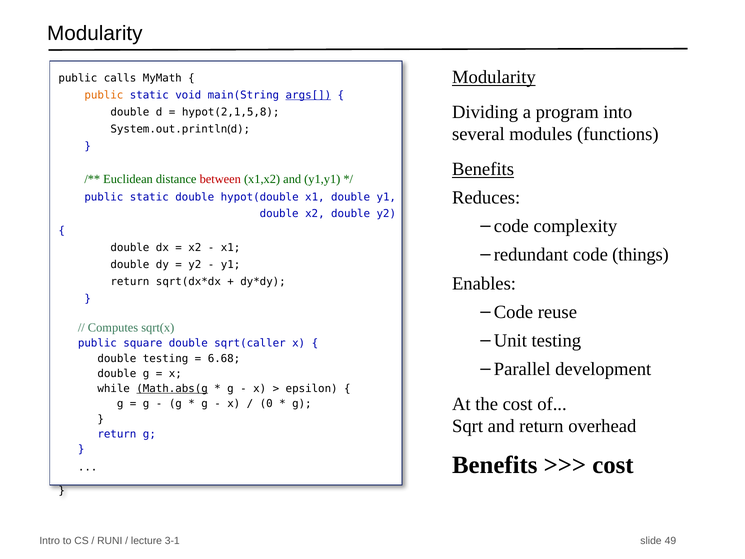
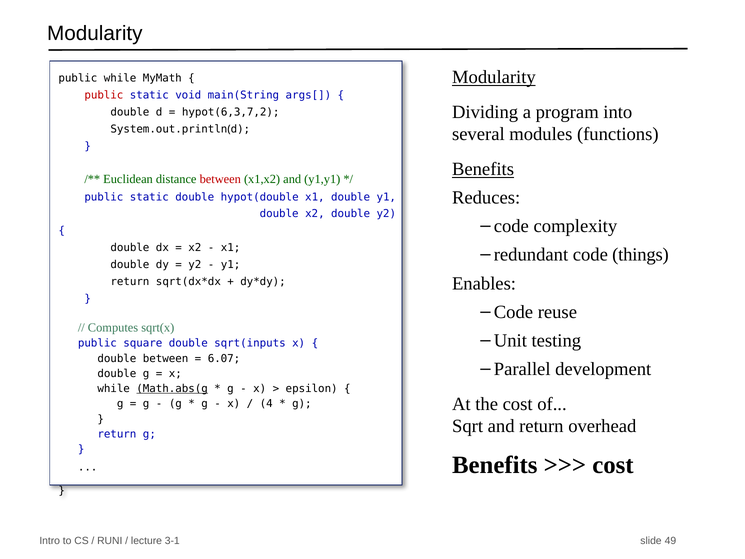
public calls: calls -> while
public at (104, 95) colour: orange -> red
args[ underline: present -> none
hypot(2,1,5,8: hypot(2,1,5,8 -> hypot(6,3,7,2
sqrt(caller: sqrt(caller -> sqrt(inputs
double testing: testing -> between
6.68: 6.68 -> 6.07
0: 0 -> 4
